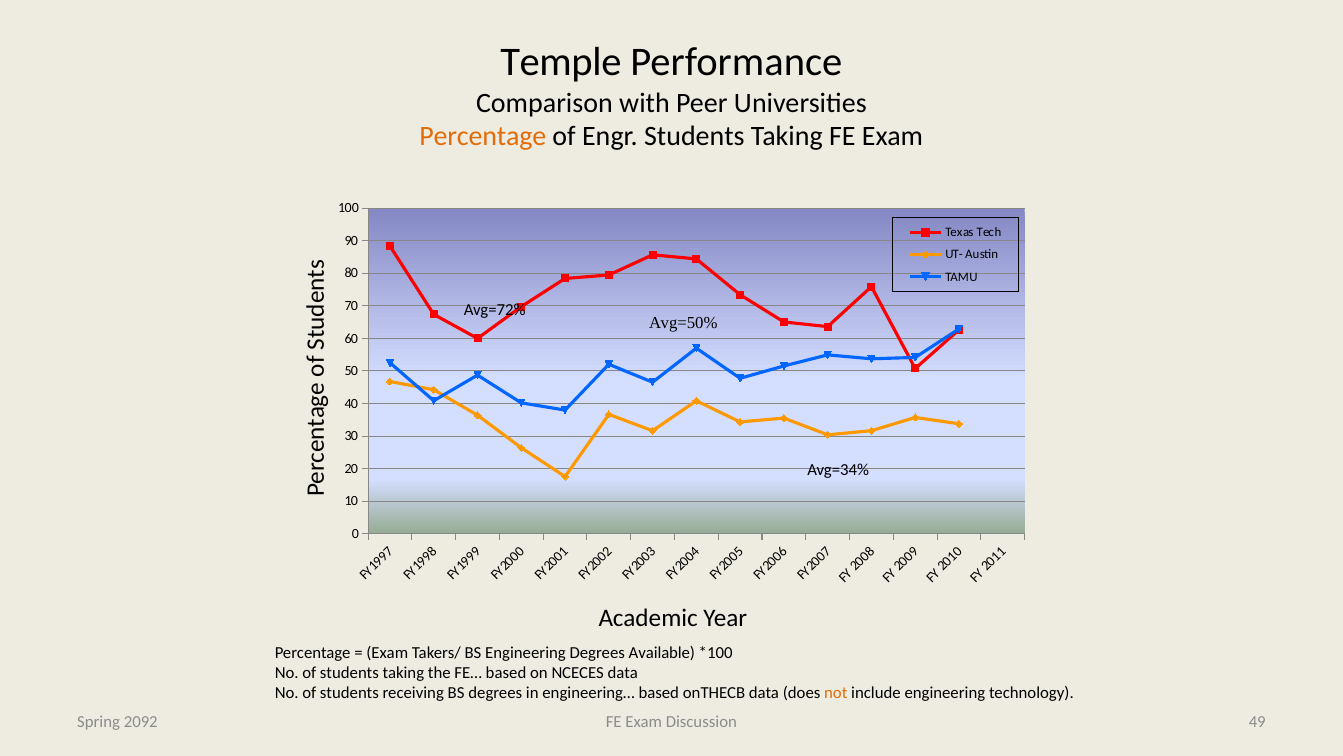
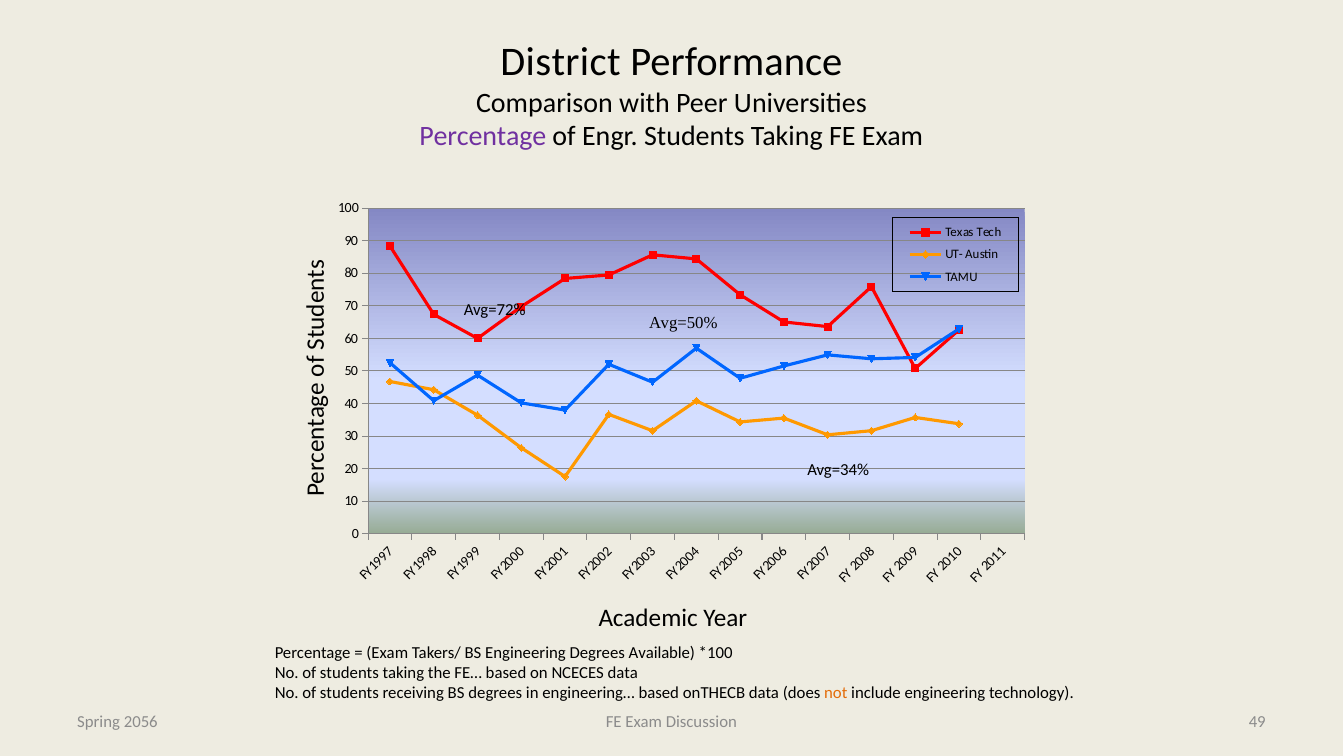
Temple: Temple -> District
Percentage at (483, 136) colour: orange -> purple
2092: 2092 -> 2056
